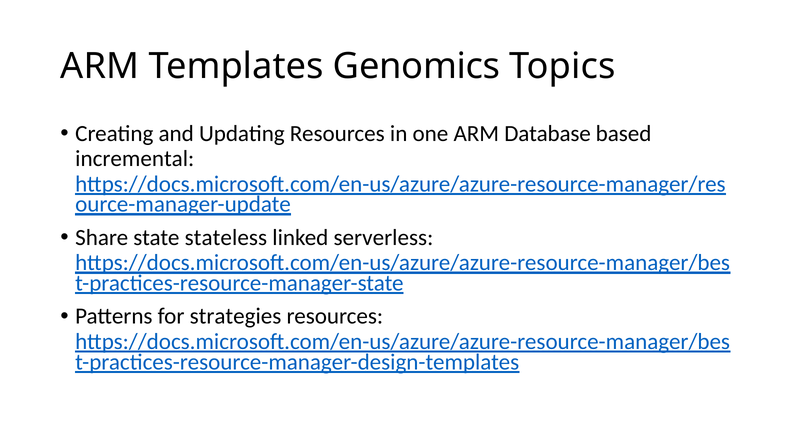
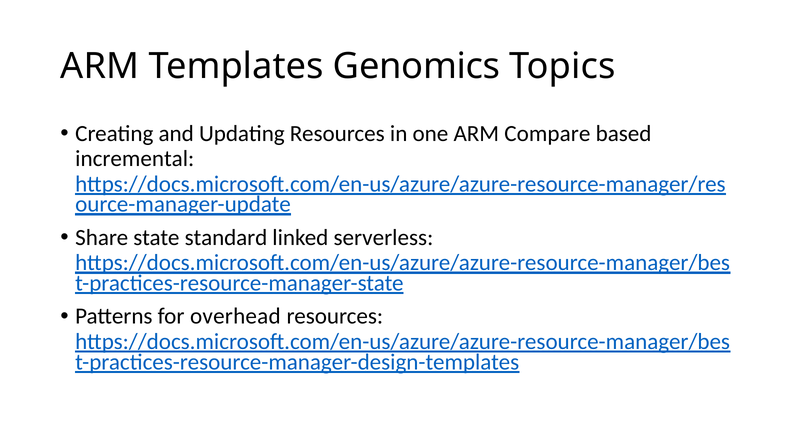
Database: Database -> Compare
stateless: stateless -> standard
strategies: strategies -> overhead
